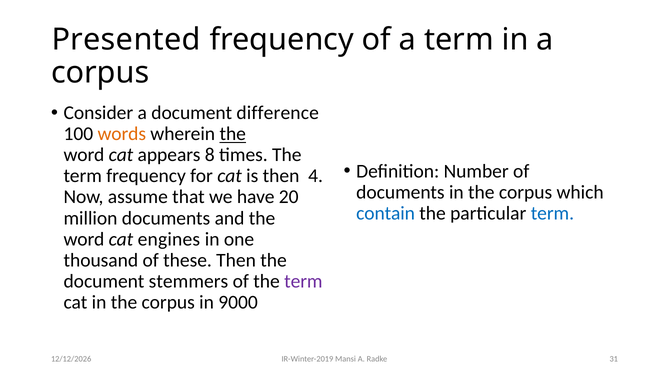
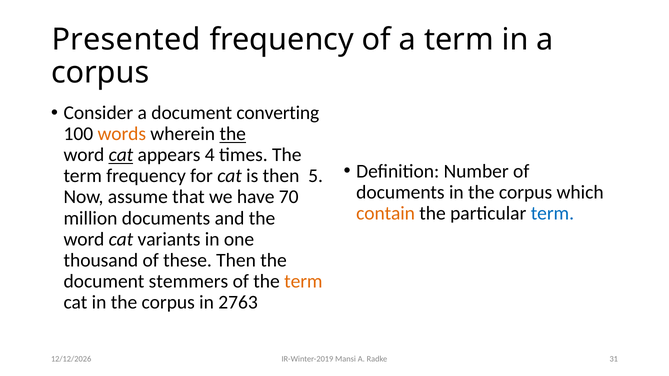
difference: difference -> converting
cat at (121, 155) underline: none -> present
8: 8 -> 4
4: 4 -> 5
20: 20 -> 70
contain colour: blue -> orange
engines: engines -> variants
term at (303, 281) colour: purple -> orange
9000: 9000 -> 2763
